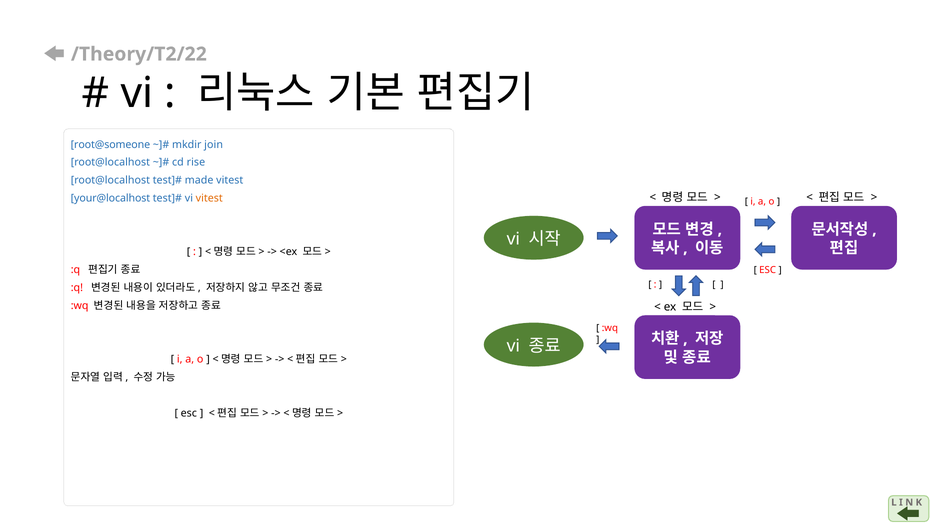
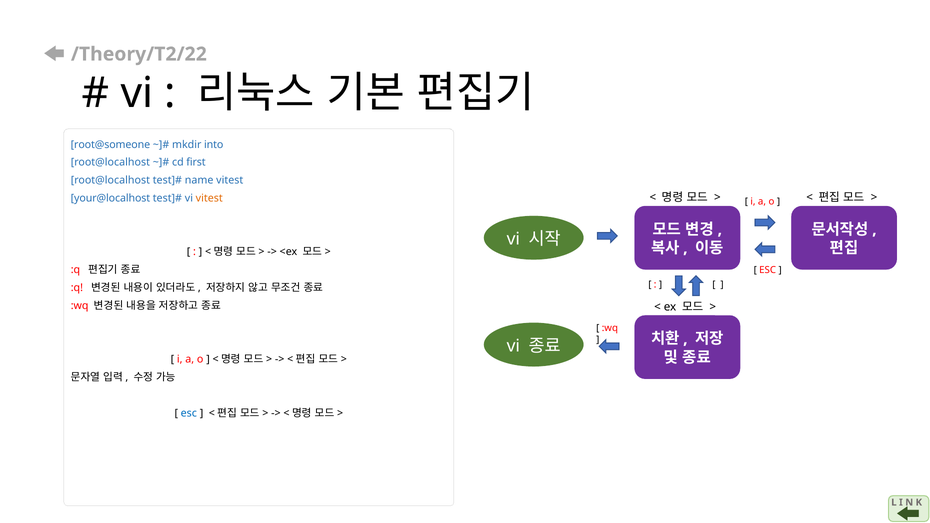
join: join -> into
rise: rise -> first
made: made -> name
esc at (189, 413) colour: black -> blue
